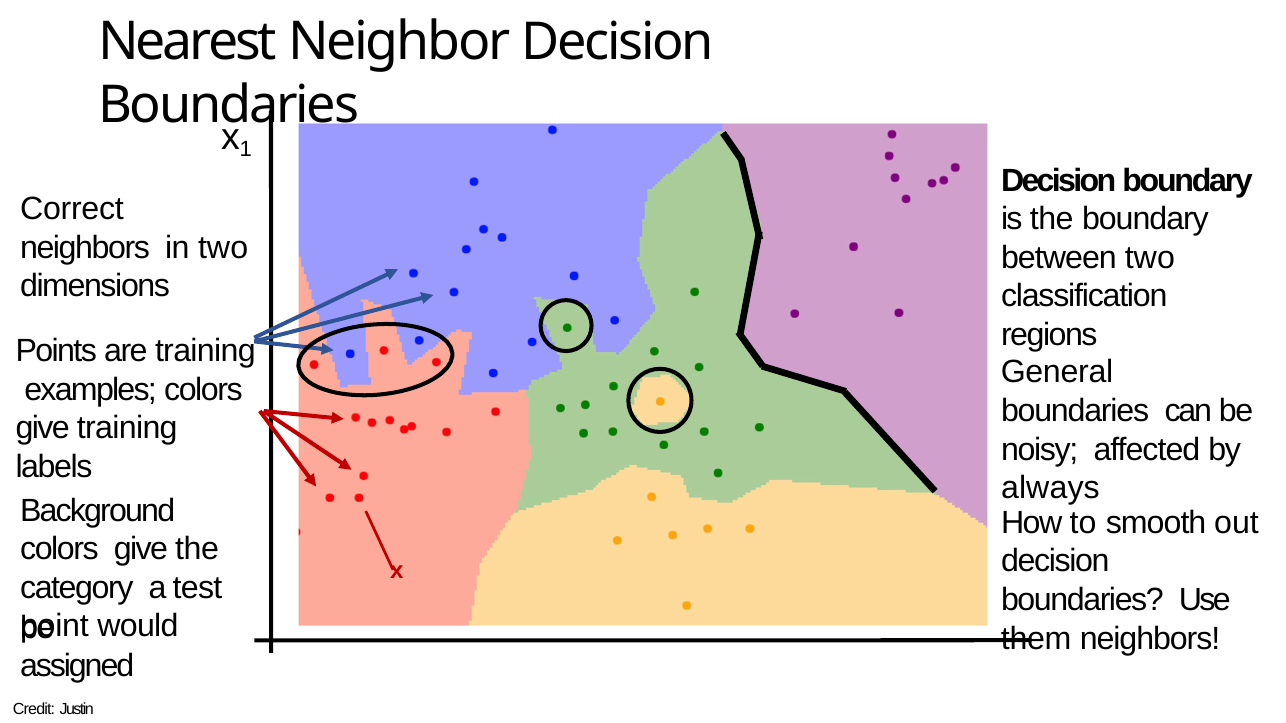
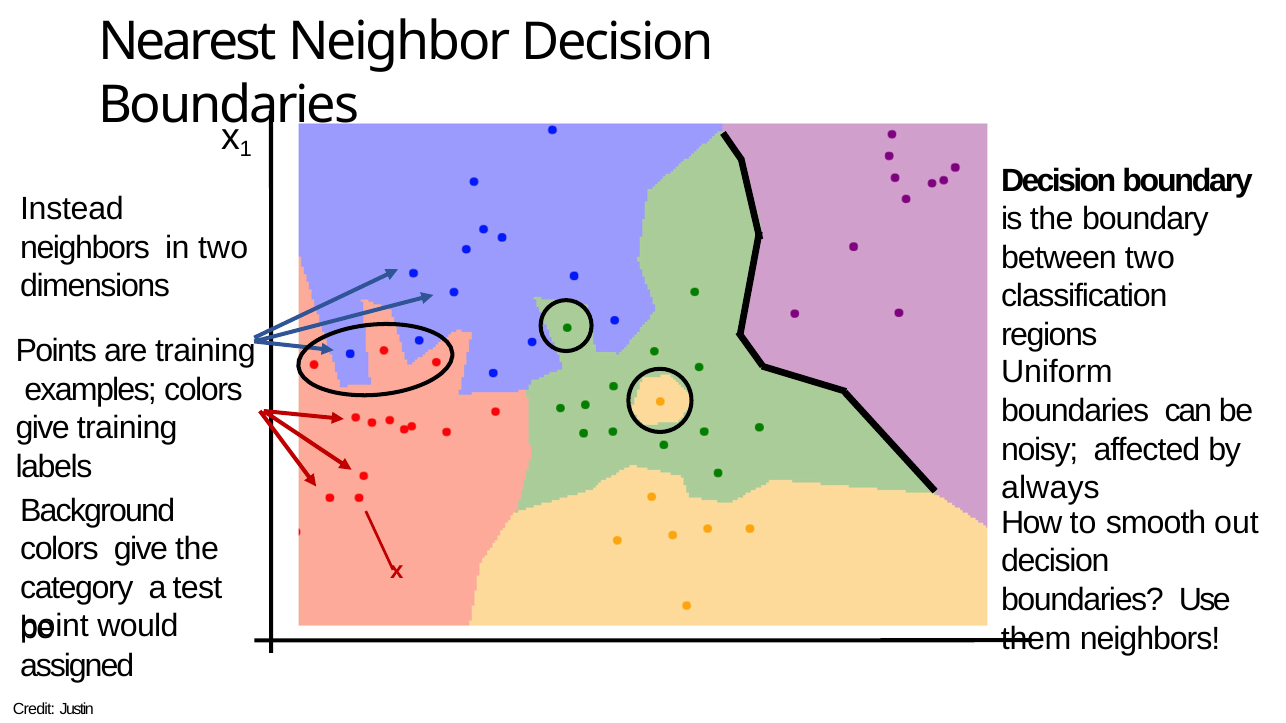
Correct: Correct -> Instead
General: General -> Uniform
